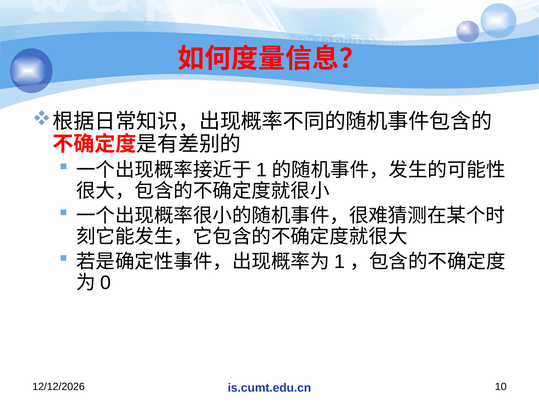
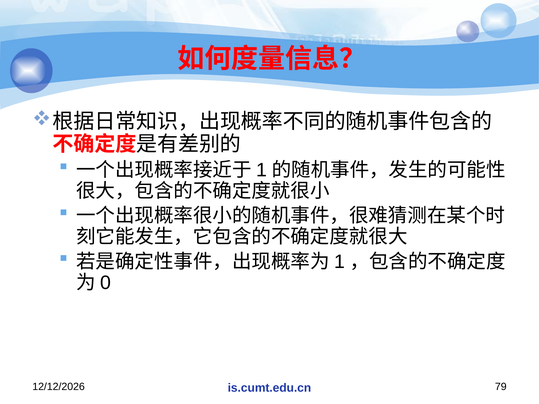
10: 10 -> 79
